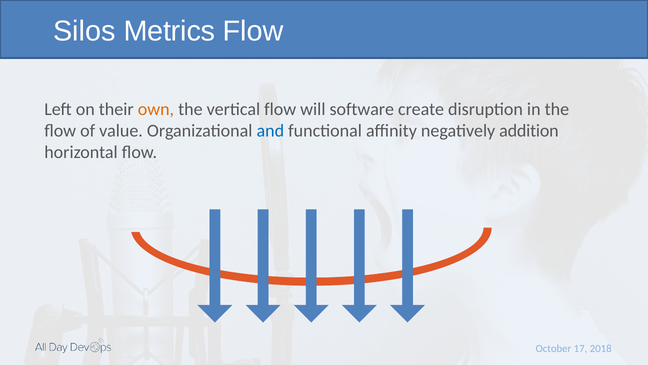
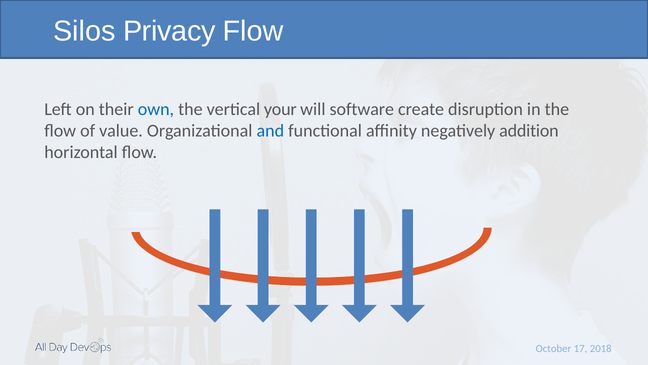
Metrics: Metrics -> Privacy
own colour: orange -> blue
vertical flow: flow -> your
